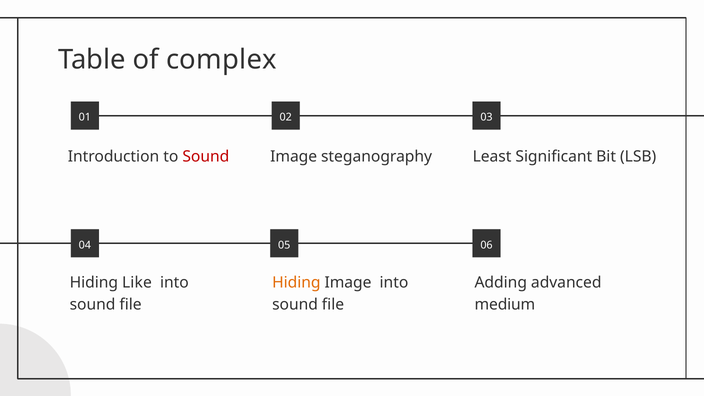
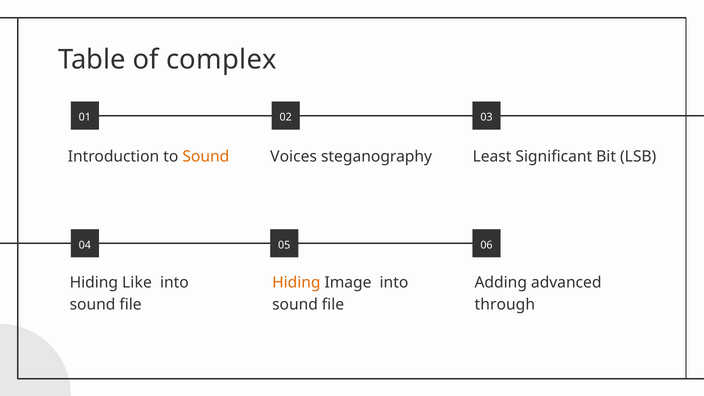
Sound at (206, 157) colour: red -> orange
Image at (294, 157): Image -> Voices
medium: medium -> through
